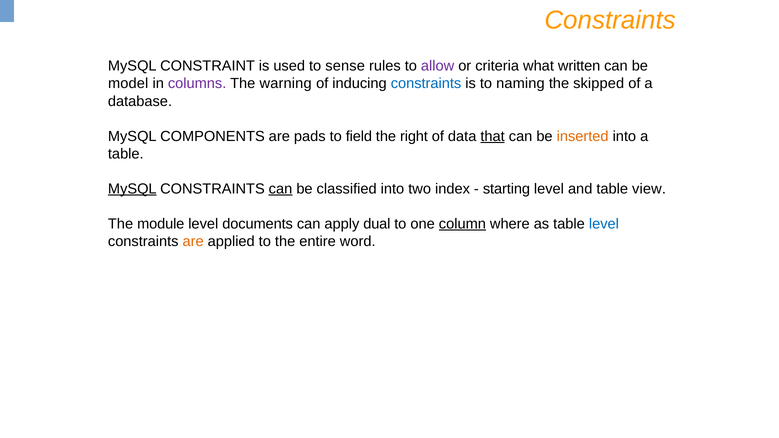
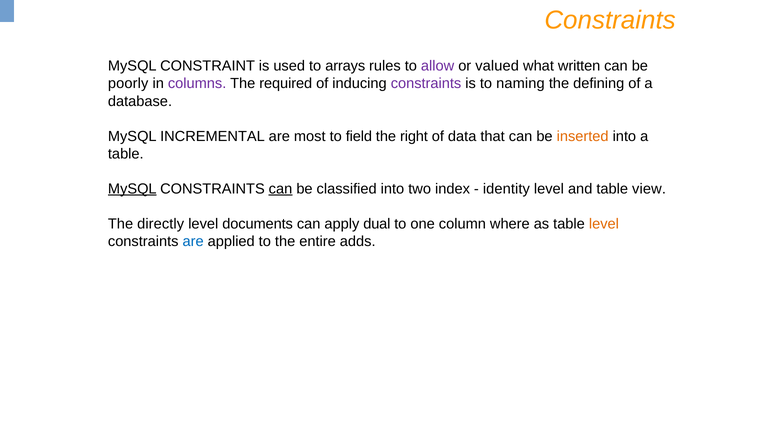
sense: sense -> arrays
criteria: criteria -> valued
model: model -> poorly
warning: warning -> required
constraints at (426, 84) colour: blue -> purple
skipped: skipped -> defining
COMPONENTS: COMPONENTS -> INCREMENTAL
pads: pads -> most
that underline: present -> none
starting: starting -> identity
module: module -> directly
column underline: present -> none
level at (604, 224) colour: blue -> orange
are at (193, 241) colour: orange -> blue
word: word -> adds
